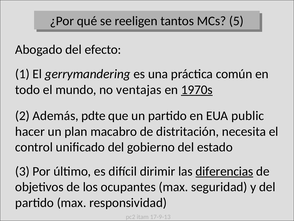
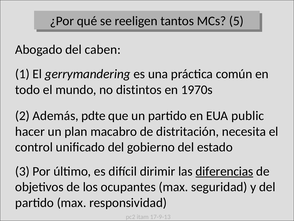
efecto: efecto -> caben
ventajas: ventajas -> distintos
1970s underline: present -> none
